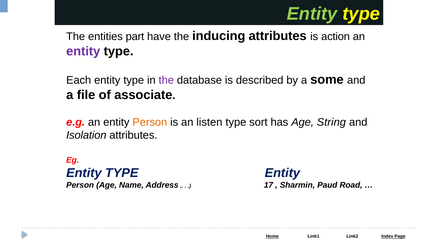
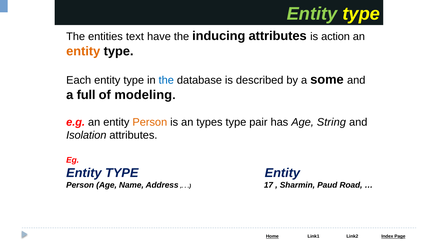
part: part -> text
entity at (83, 51) colour: purple -> orange
the at (166, 80) colour: purple -> blue
file: file -> full
associate: associate -> modeling
listen: listen -> types
sort: sort -> pair
